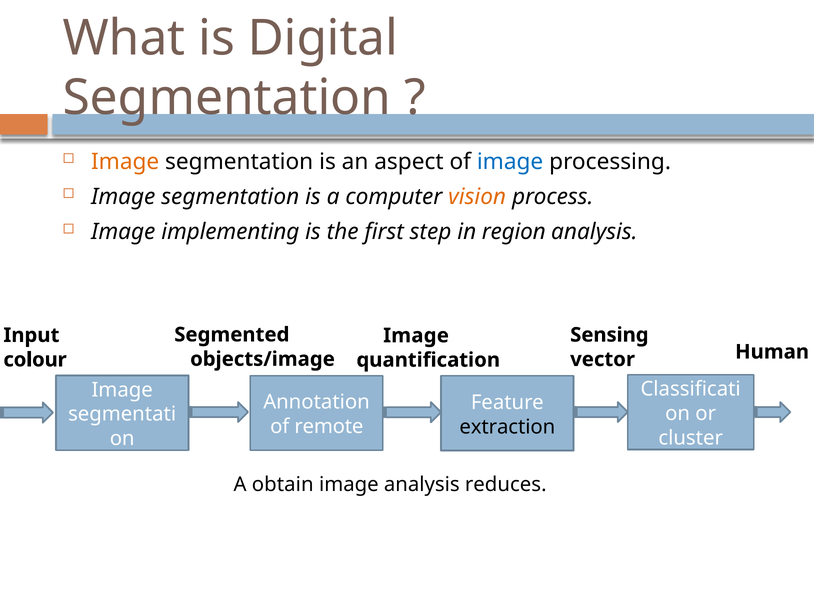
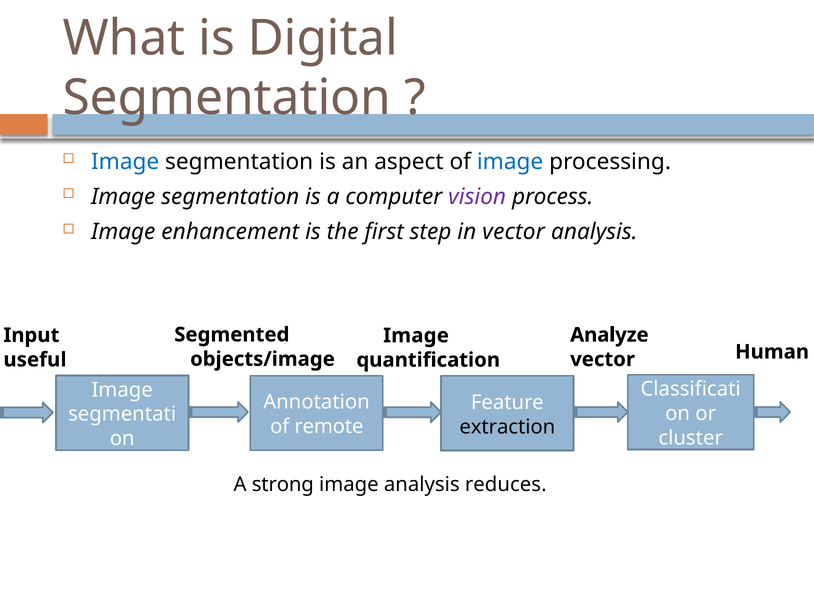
Image at (125, 162) colour: orange -> blue
vision colour: orange -> purple
implementing: implementing -> enhancement
in region: region -> vector
Sensing: Sensing -> Analyze
colour: colour -> useful
obtain: obtain -> strong
